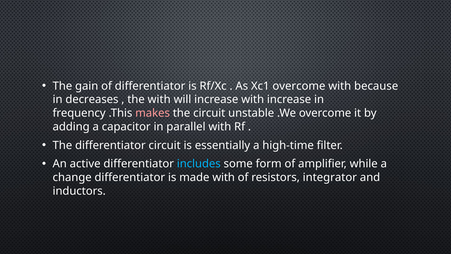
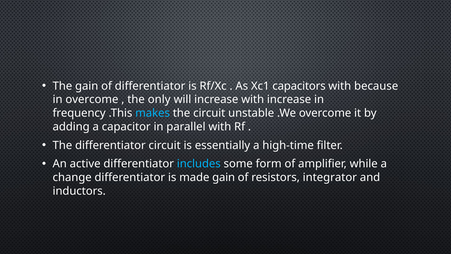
Xc1 overcome: overcome -> capacitors
in decreases: decreases -> overcome
the with: with -> only
makes colour: pink -> light blue
made with: with -> gain
